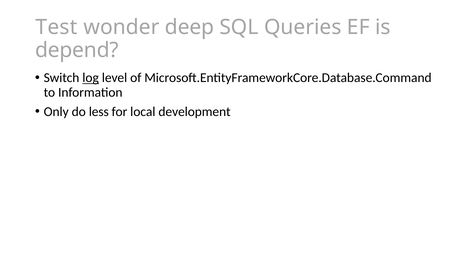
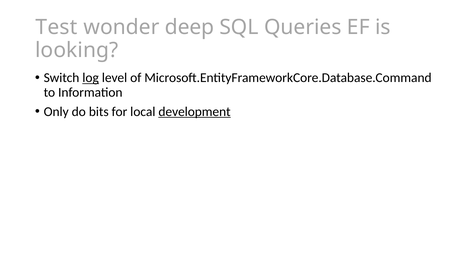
depend: depend -> looking
less: less -> bits
development underline: none -> present
